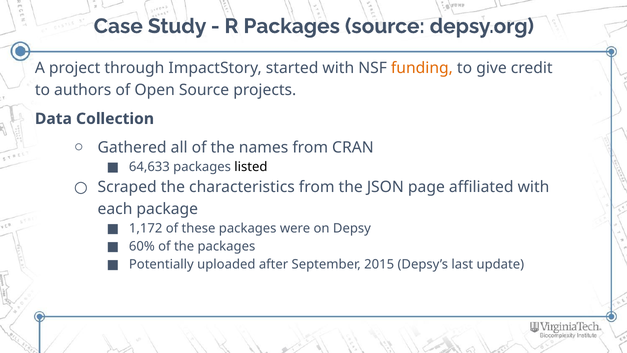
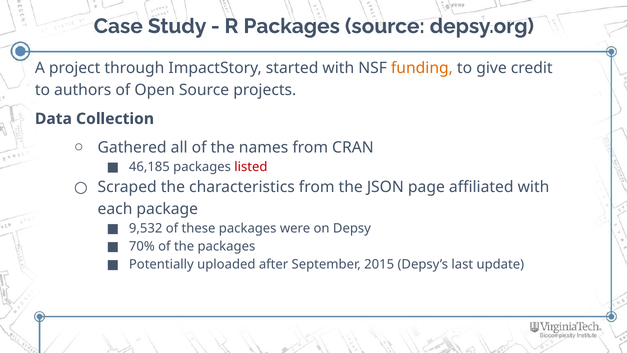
64,633: 64,633 -> 46,185
listed colour: black -> red
1,172: 1,172 -> 9,532
60%: 60% -> 70%
